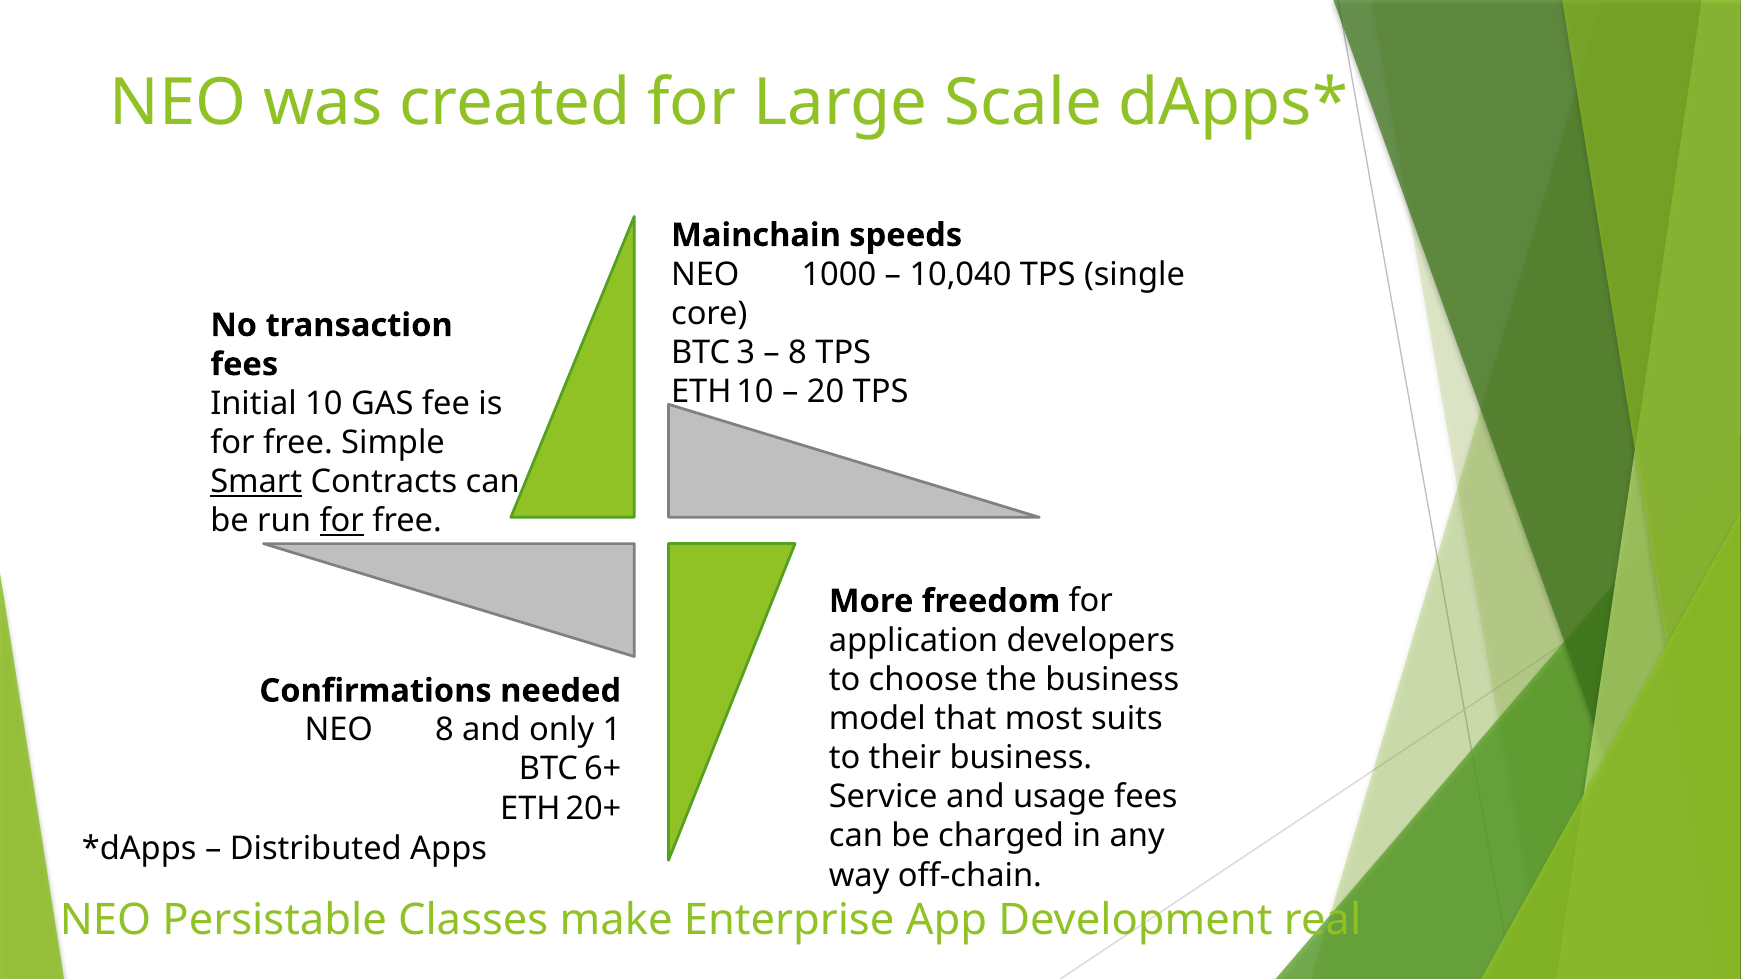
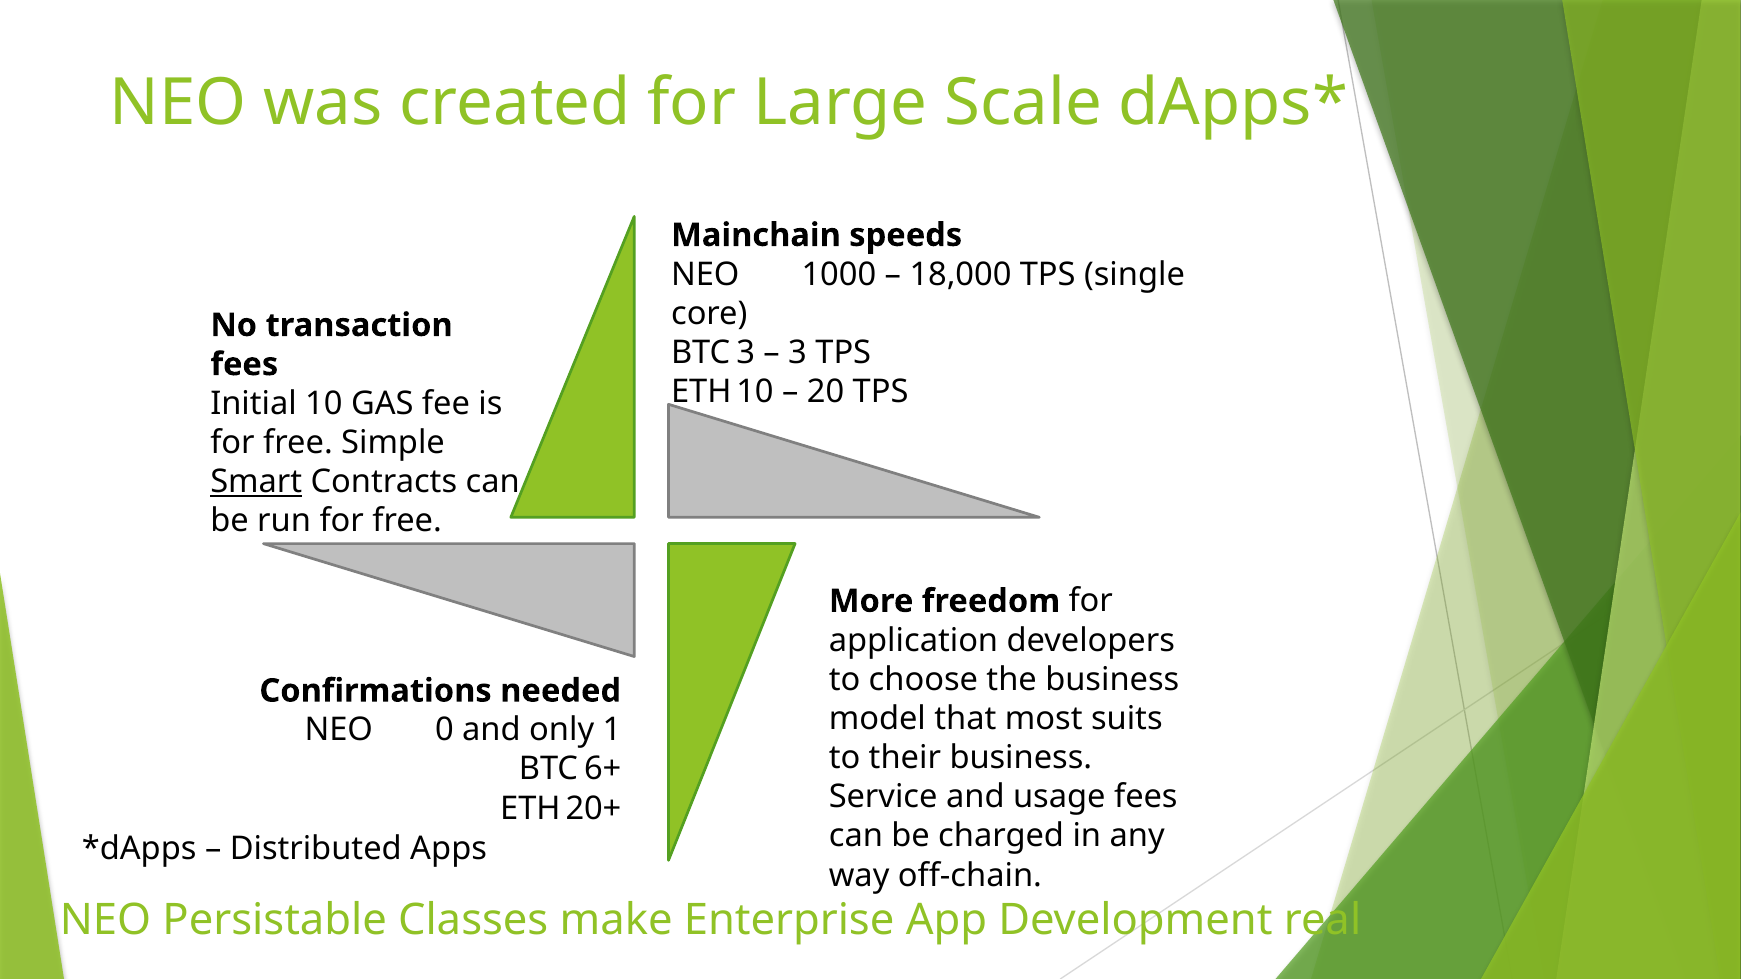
10,040: 10,040 -> 18,000
8 at (798, 353): 8 -> 3
for at (342, 521) underline: present -> none
NEO 8: 8 -> 0
